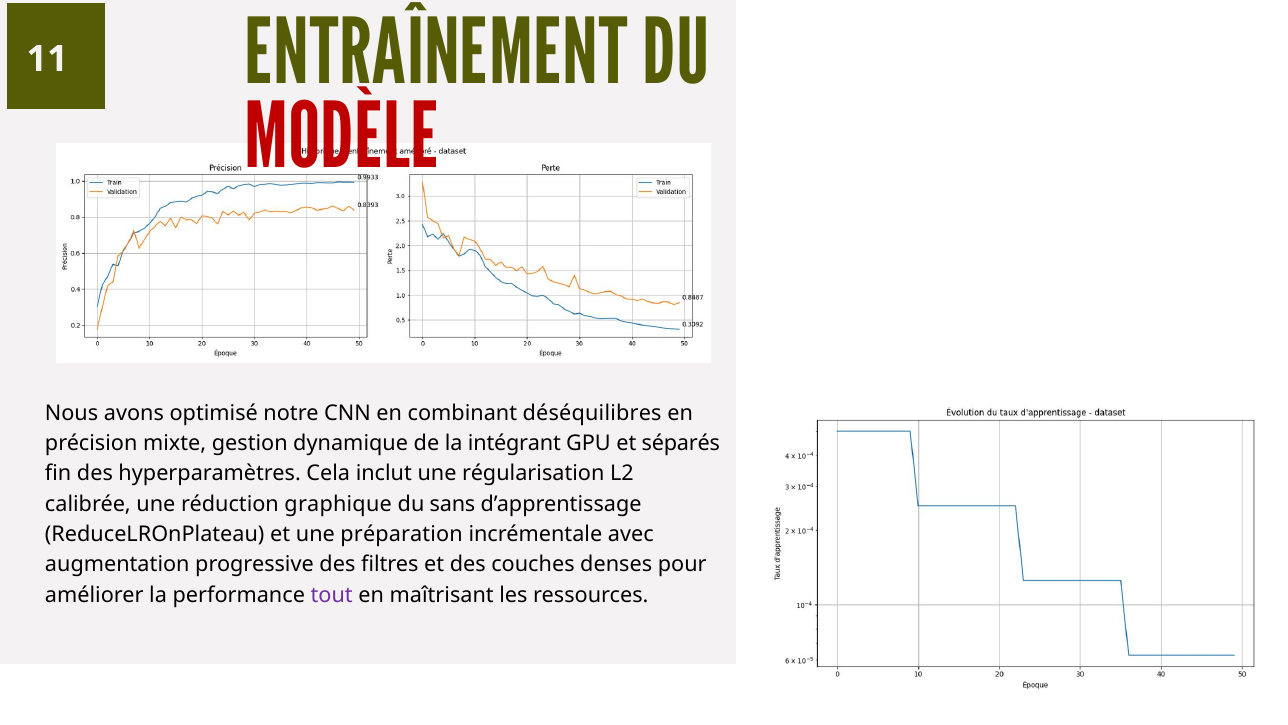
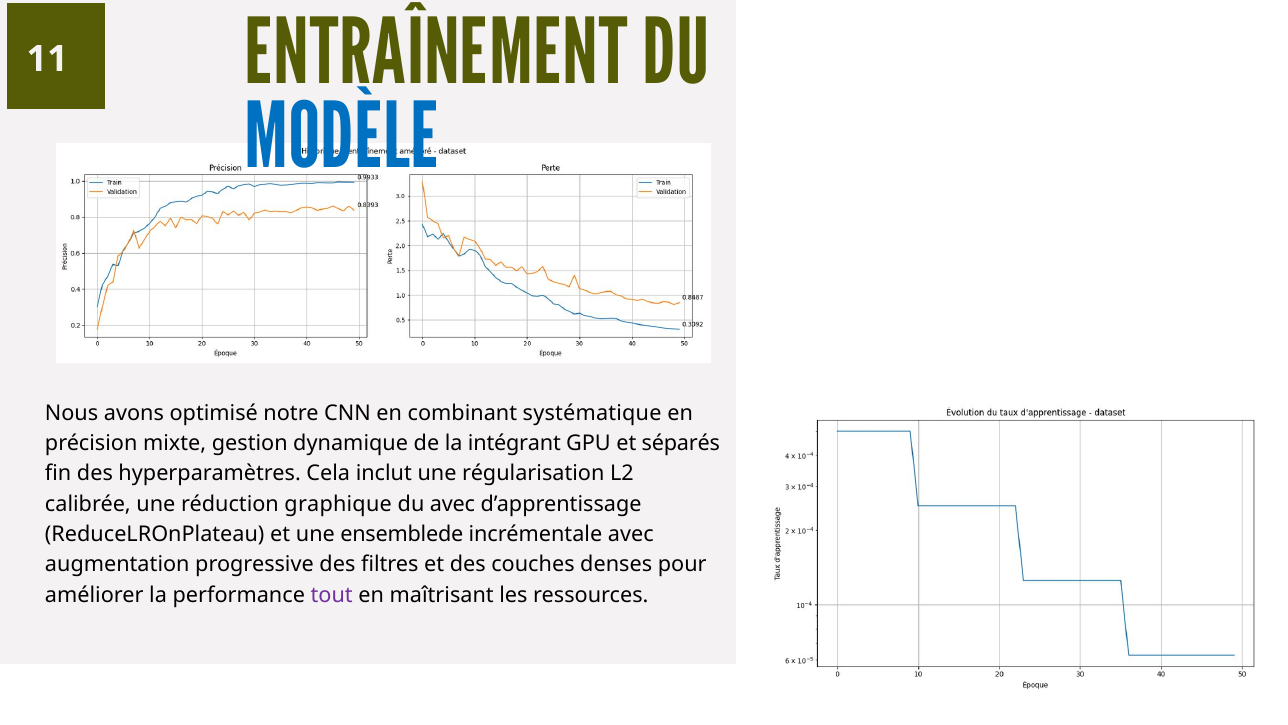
MODÈLE colour: red -> blue
déséquilibres: déséquilibres -> systématique
du sans: sans -> avec
préparation: préparation -> ensemblede
